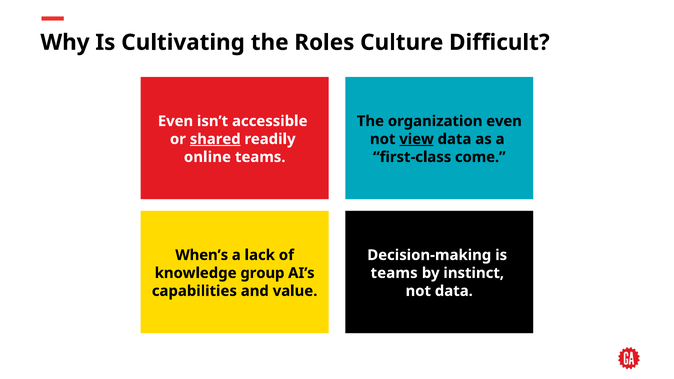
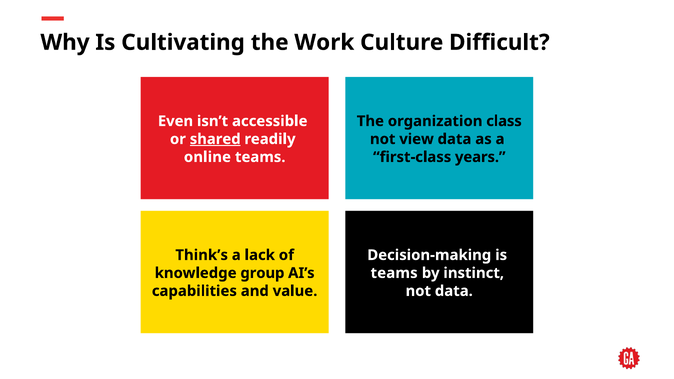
Roles: Roles -> Work
organization even: even -> class
view underline: present -> none
come: come -> years
When’s: When’s -> Think’s
